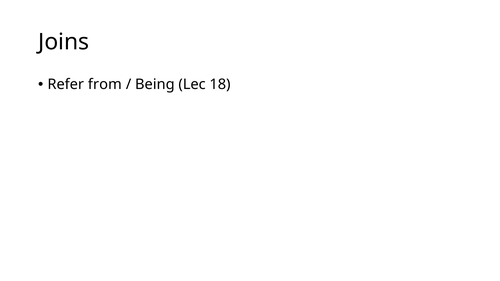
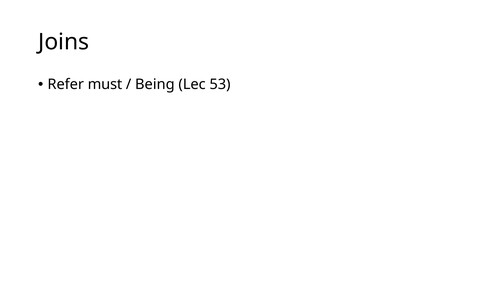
from: from -> must
18: 18 -> 53
